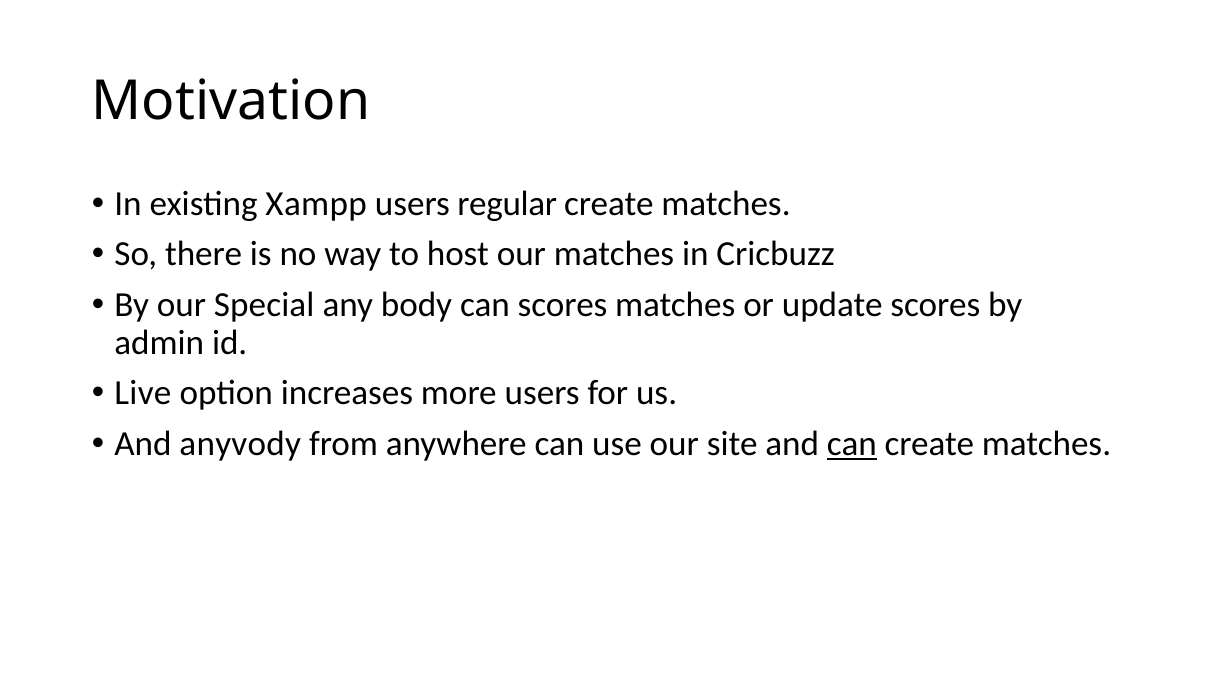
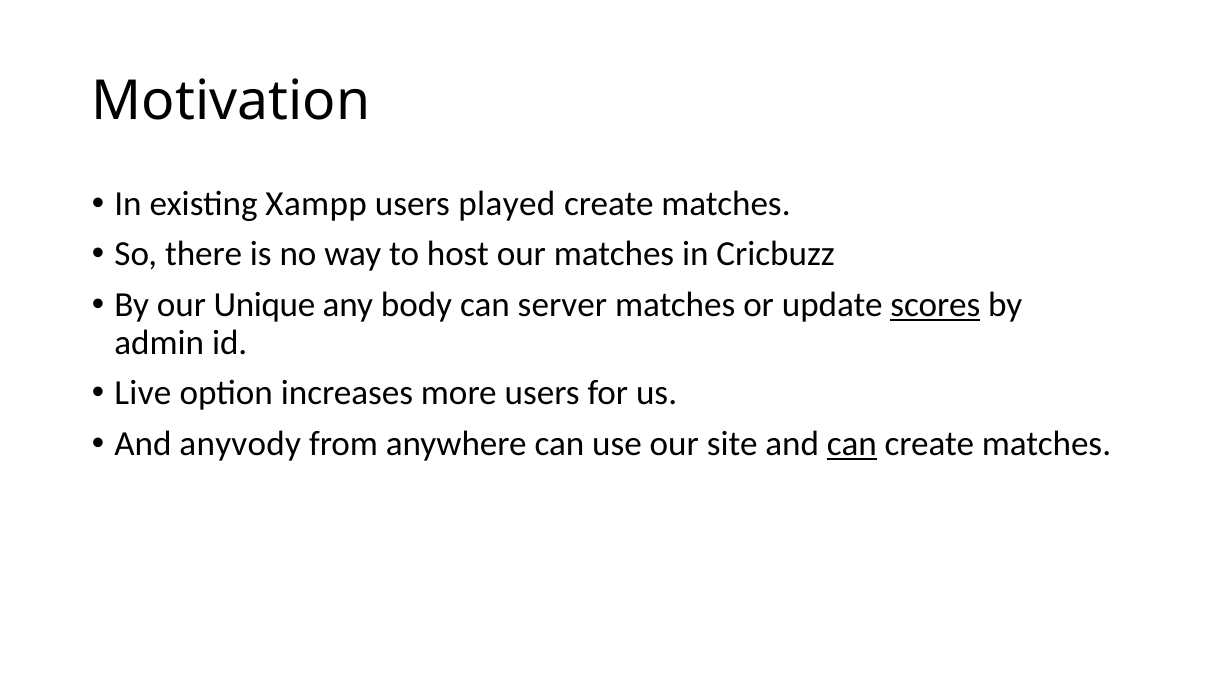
regular: regular -> played
Special: Special -> Unique
can scores: scores -> server
scores at (935, 305) underline: none -> present
